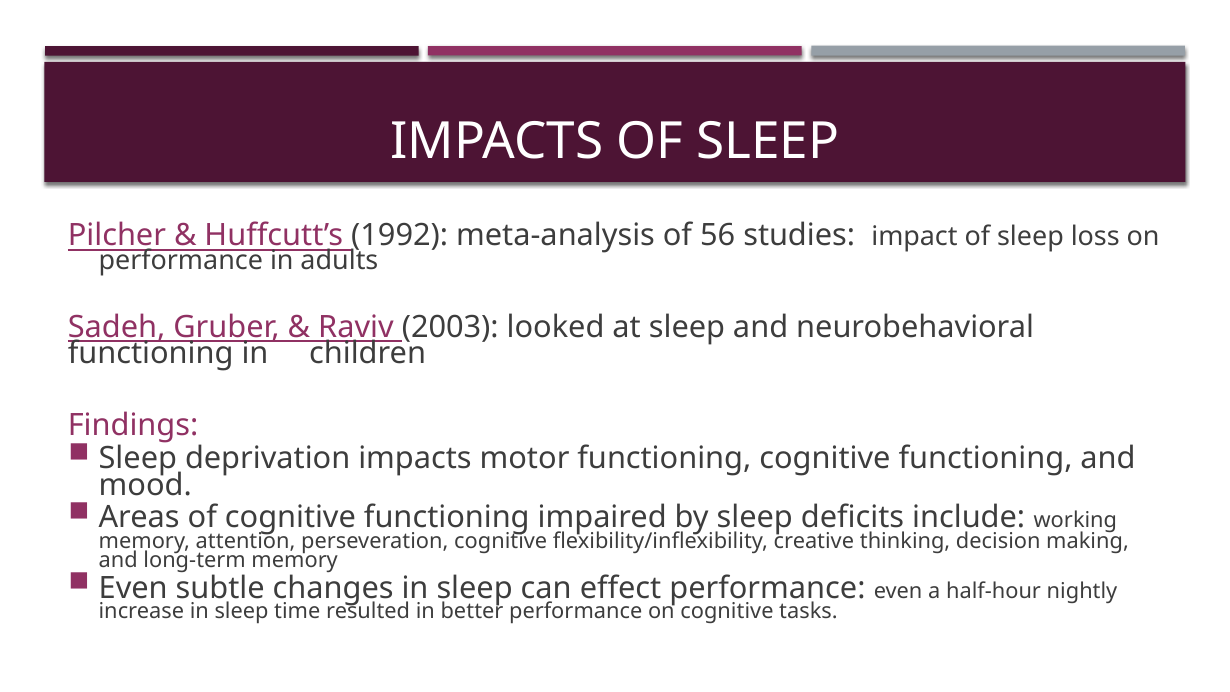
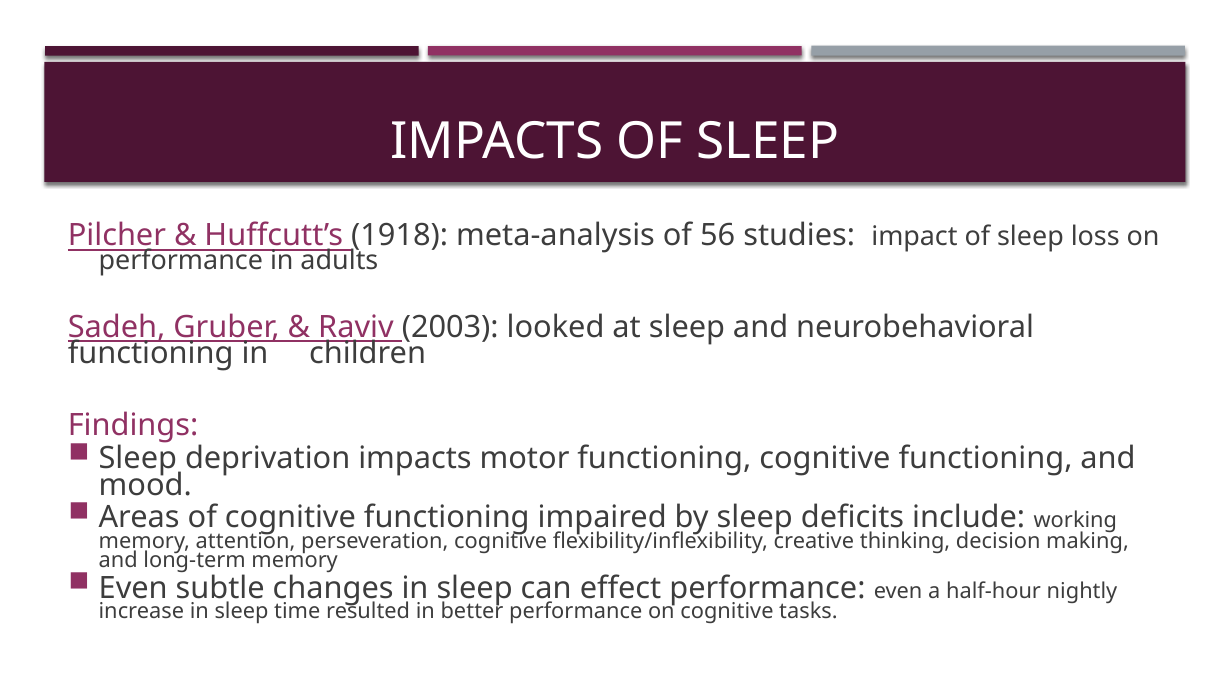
1992: 1992 -> 1918
